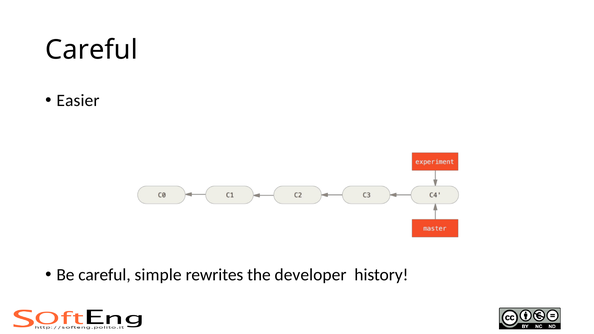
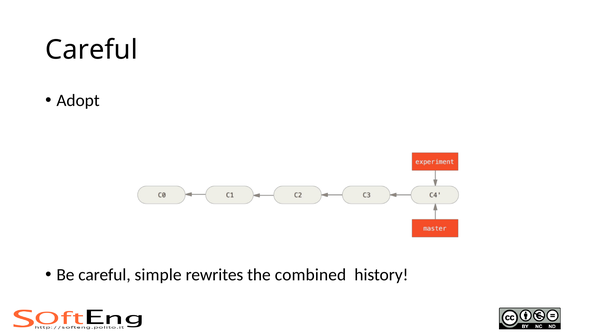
Easier: Easier -> Adopt
developer: developer -> combined
